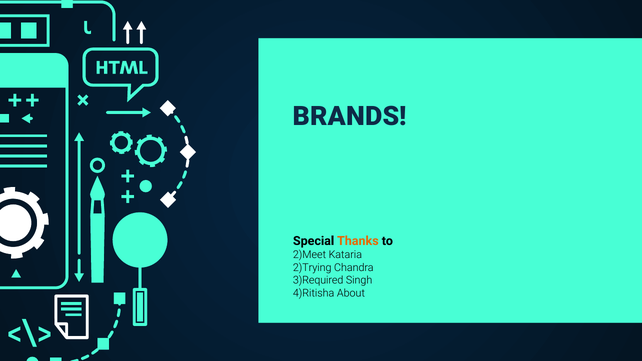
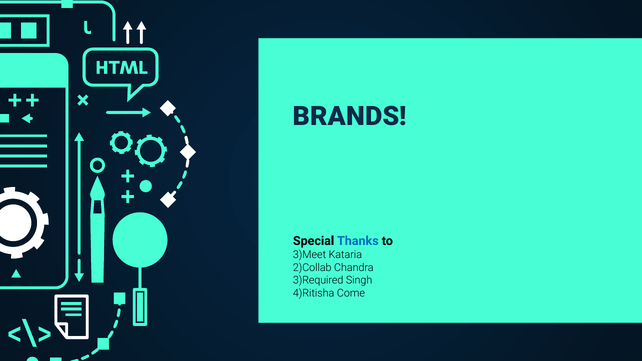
Thanks colour: orange -> blue
2)Meet: 2)Meet -> 3)Meet
2)Trying: 2)Trying -> 2)Collab
About: About -> Come
